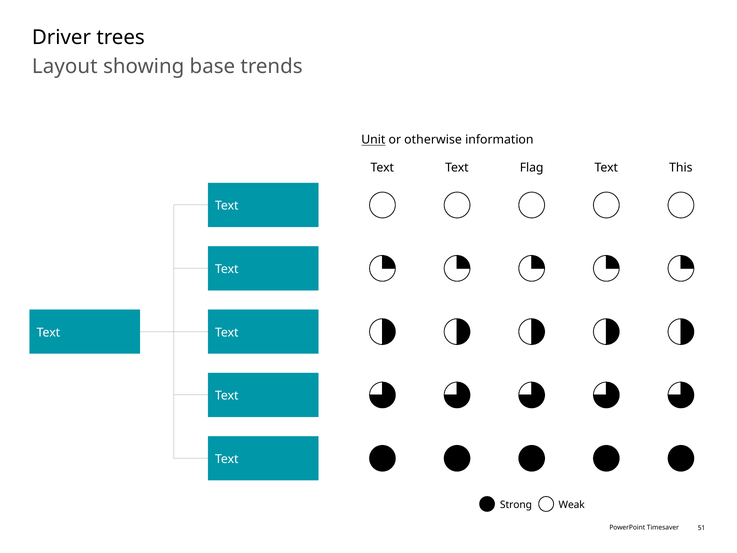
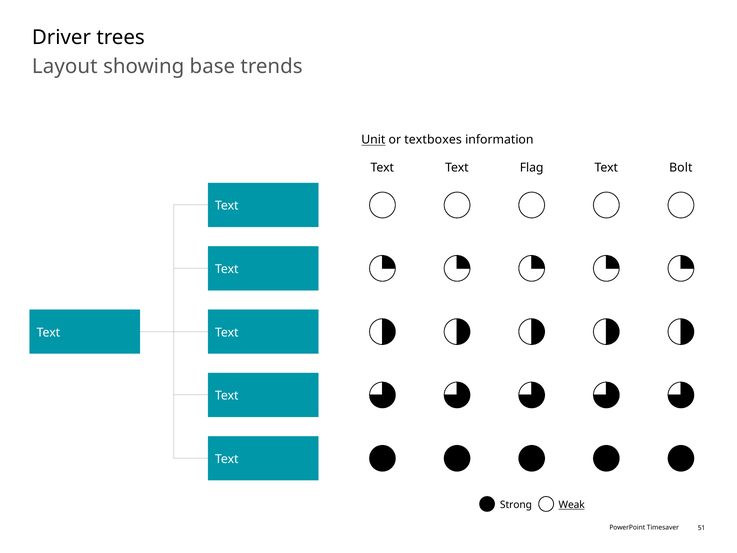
otherwise: otherwise -> textboxes
This: This -> Bolt
Weak underline: none -> present
